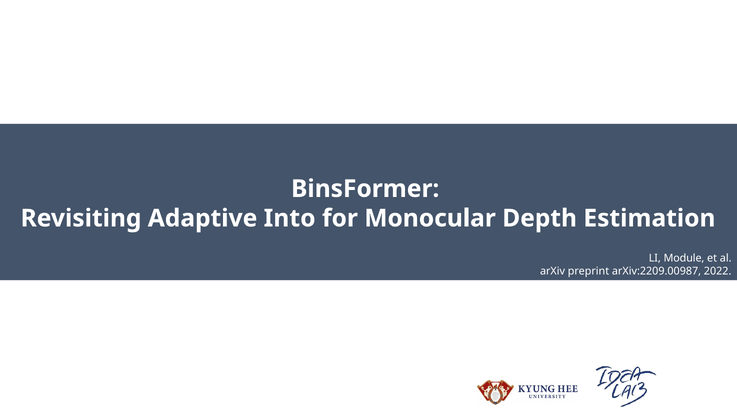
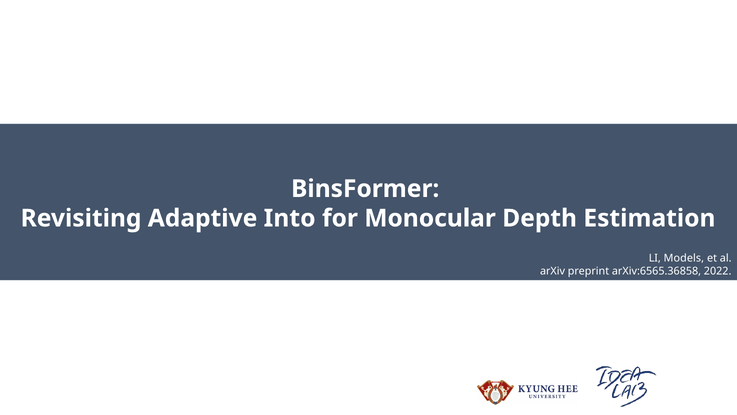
Module: Module -> Models
arXiv:2209.00987: arXiv:2209.00987 -> arXiv:6565.36858
